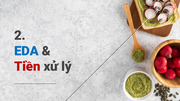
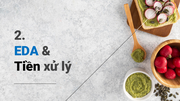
Tiền colour: red -> black
